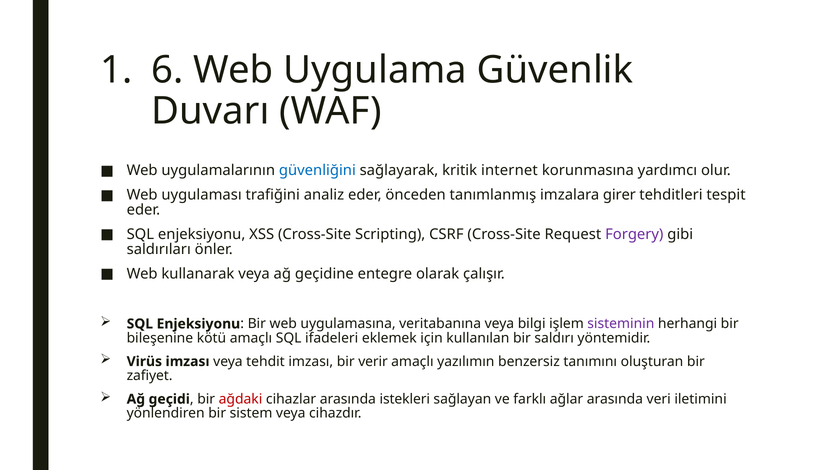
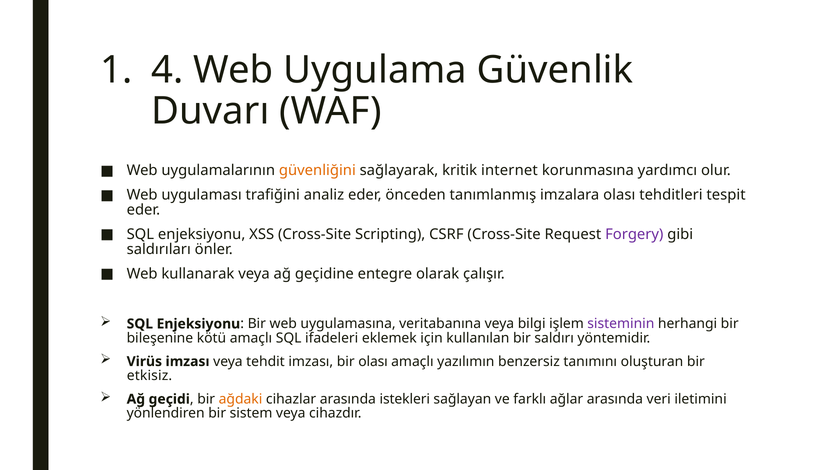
6: 6 -> 4
güvenliğini colour: blue -> orange
imzalara girer: girer -> olası
bir verir: verir -> olası
zafiyet: zafiyet -> etkisiz
ağdaki colour: red -> orange
